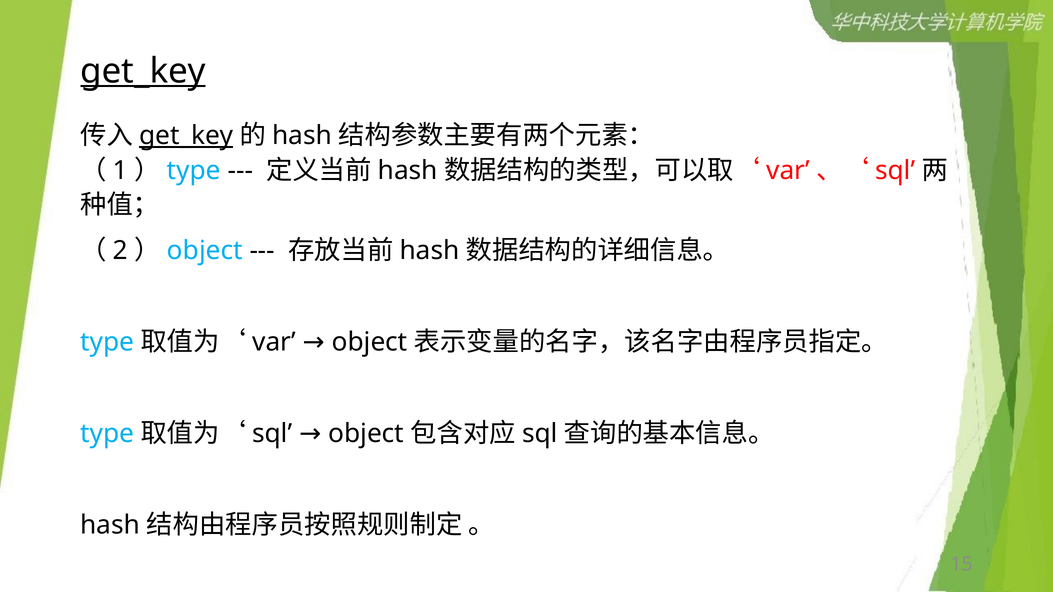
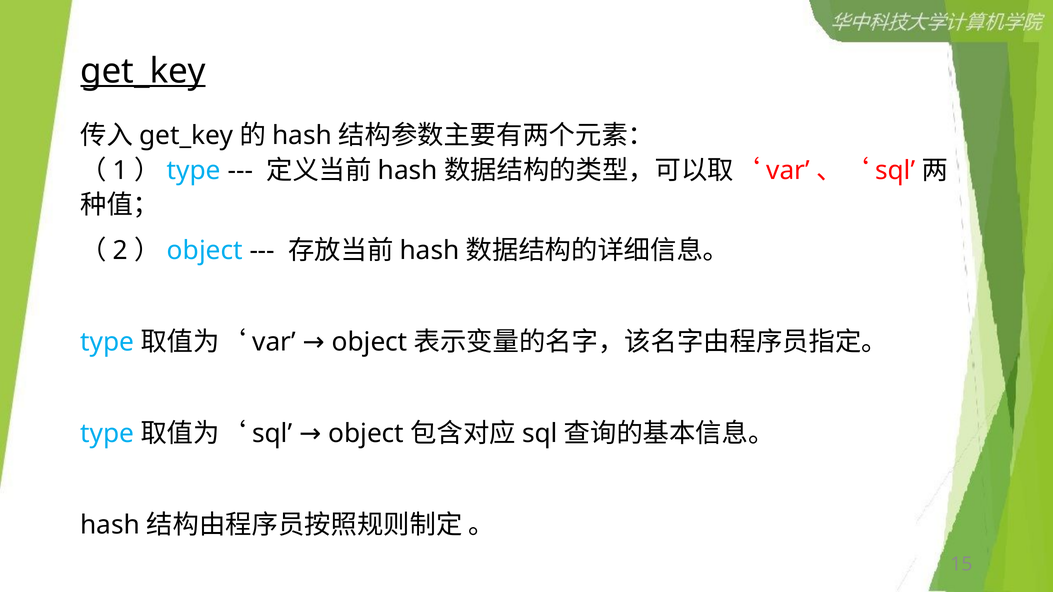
get_key at (186, 136) underline: present -> none
